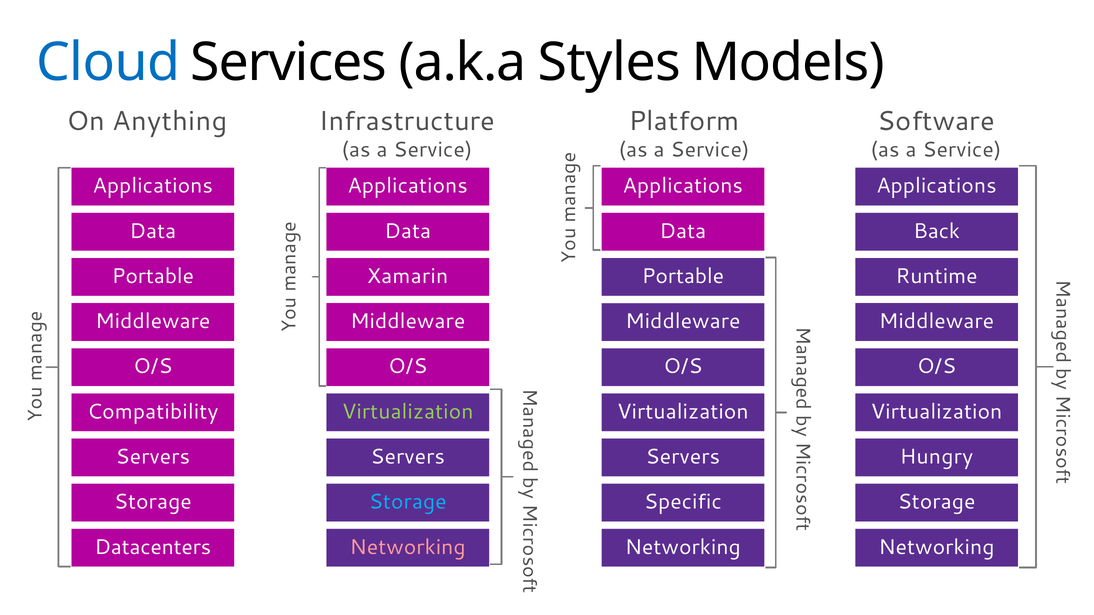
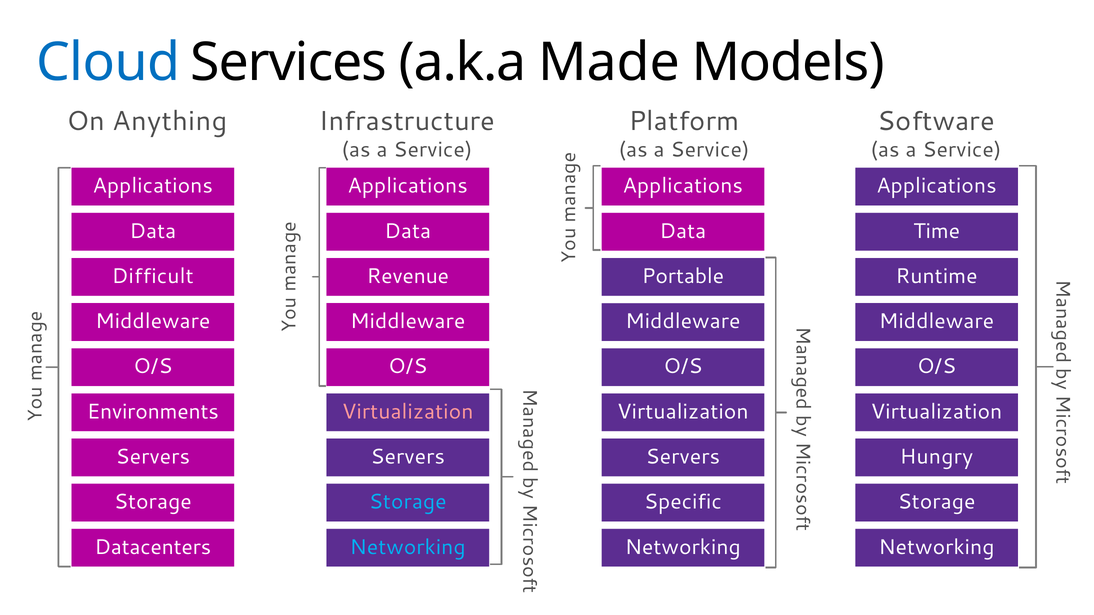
Styles: Styles -> Made
Back: Back -> Time
Portable at (153, 276): Portable -> Difficult
Xamarin: Xamarin -> Revenue
Compatibility: Compatibility -> Environments
Virtualization at (408, 412) colour: light green -> pink
Networking at (408, 547) colour: pink -> light blue
